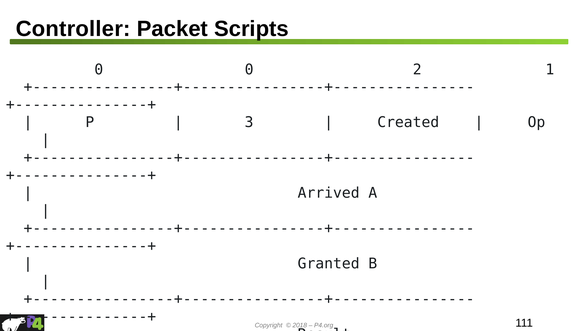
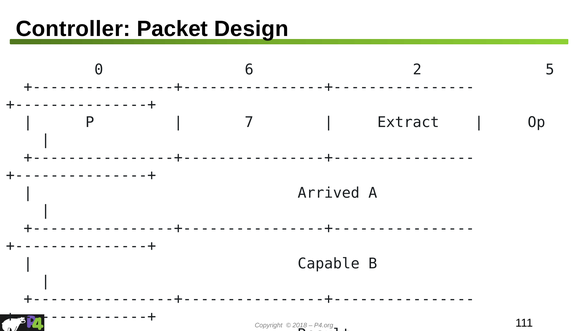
Scripts: Scripts -> Design
0 0: 0 -> 6
1: 1 -> 5
3: 3 -> 7
Created: Created -> Extract
Granted: Granted -> Capable
